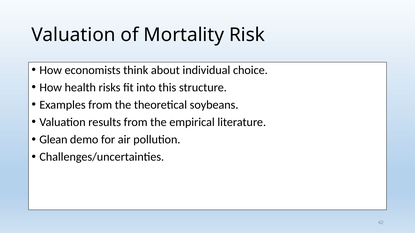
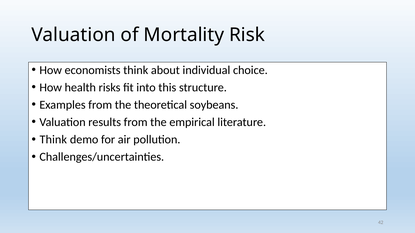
Glean at (53, 140): Glean -> Think
